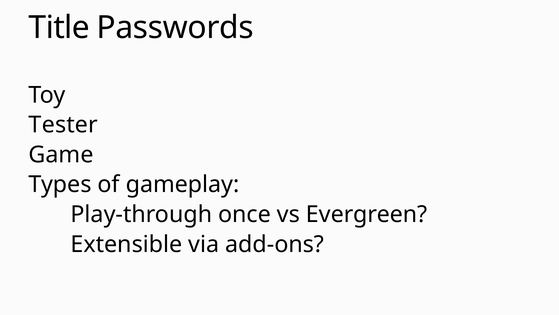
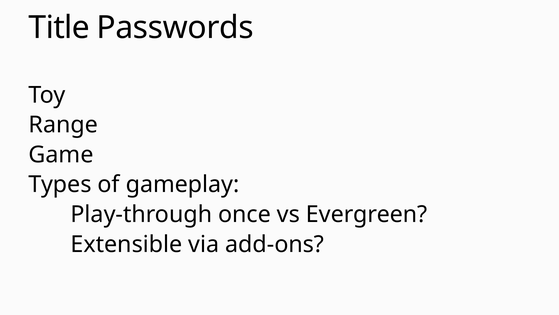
Tester: Tester -> Range
